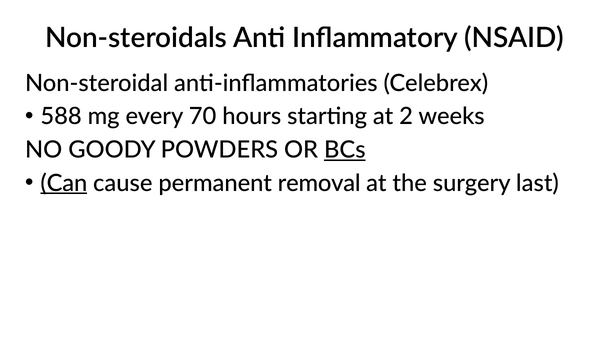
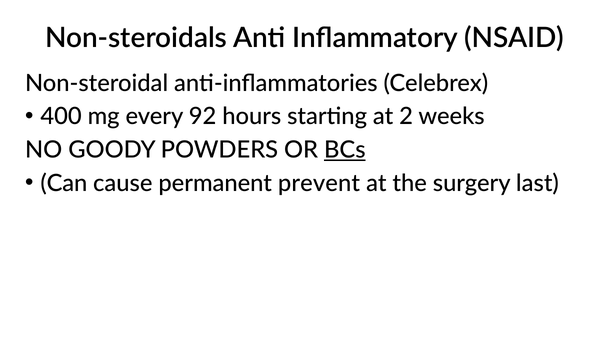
588: 588 -> 400
70: 70 -> 92
Can underline: present -> none
removal: removal -> prevent
